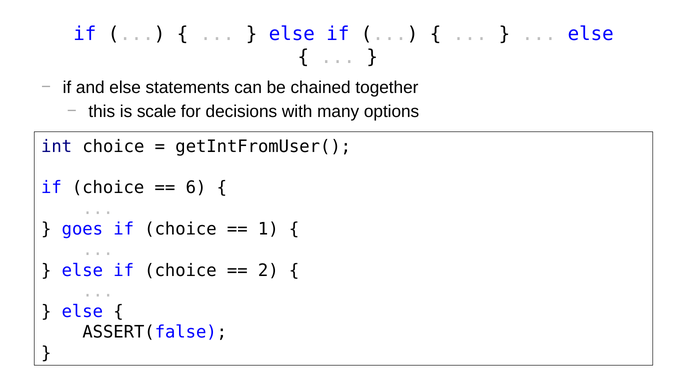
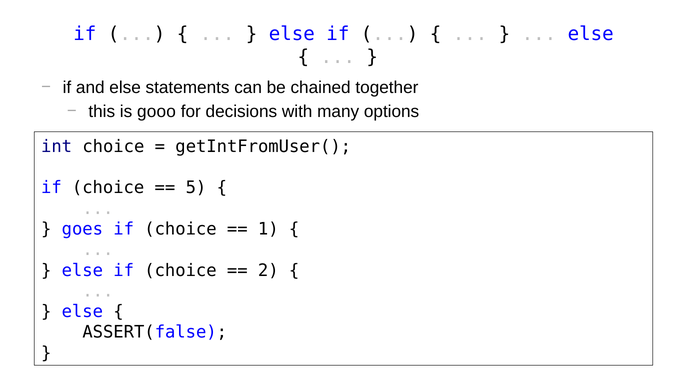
scale: scale -> gooo
6: 6 -> 5
